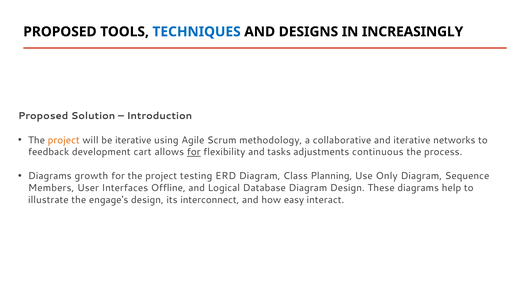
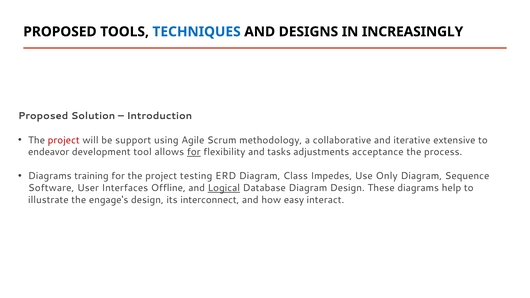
project at (64, 140) colour: orange -> red
be iterative: iterative -> support
networks: networks -> extensive
feedback: feedback -> endeavor
cart: cart -> tool
continuous: continuous -> acceptance
growth: growth -> training
Planning: Planning -> Impedes
Members: Members -> Software
Logical underline: none -> present
